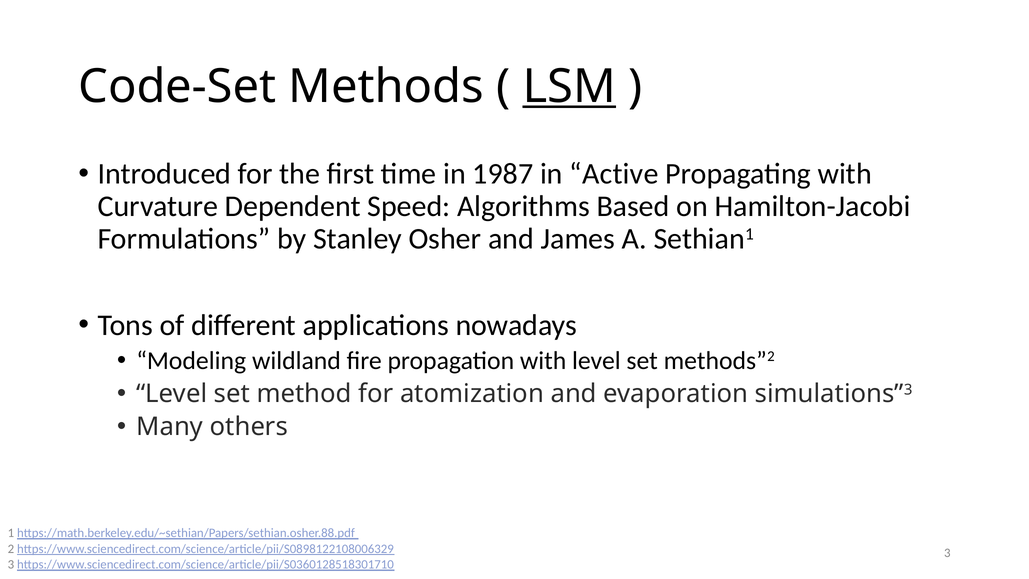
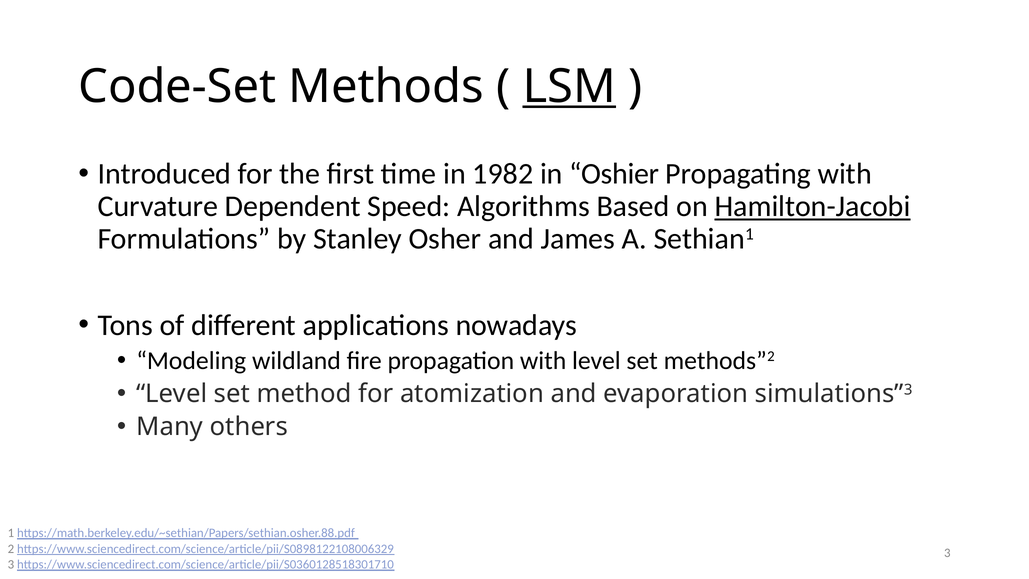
1987: 1987 -> 1982
Active: Active -> Oshier
Hamilton-Jacobi underline: none -> present
